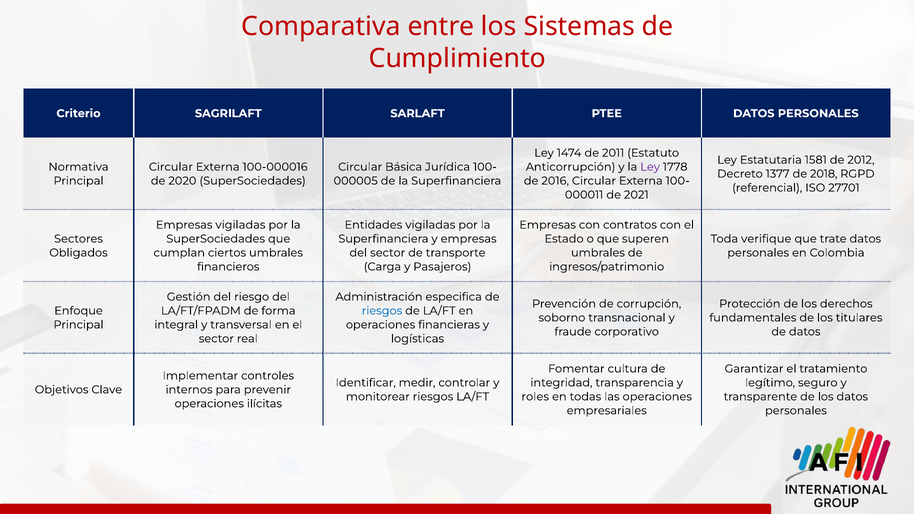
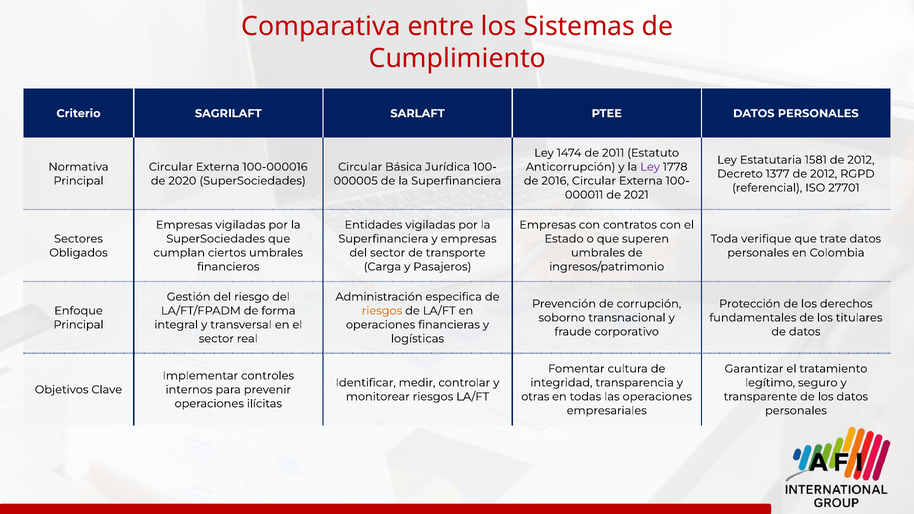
1377 de 2018: 2018 -> 2012
riesgos at (382, 311) colour: blue -> orange
roles: roles -> otras
